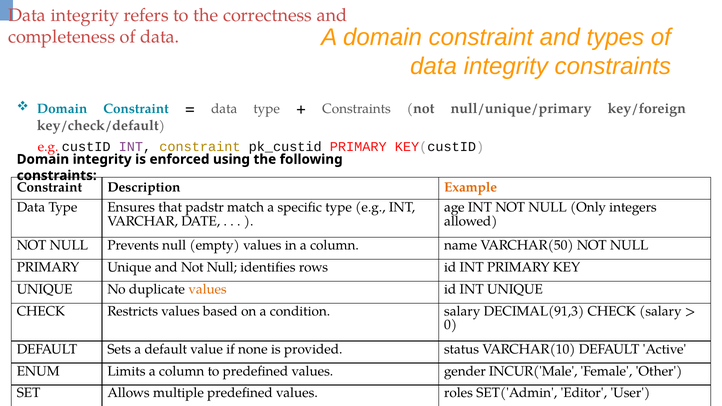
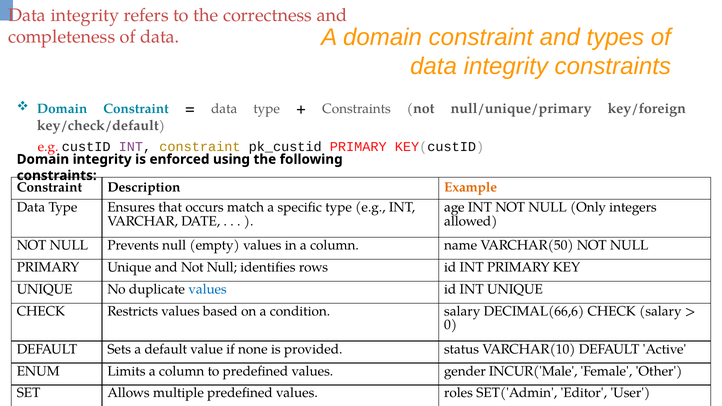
padstr: padstr -> occurs
values at (208, 289) colour: orange -> blue
DECIMAL(91,3: DECIMAL(91,3 -> DECIMAL(66,6
